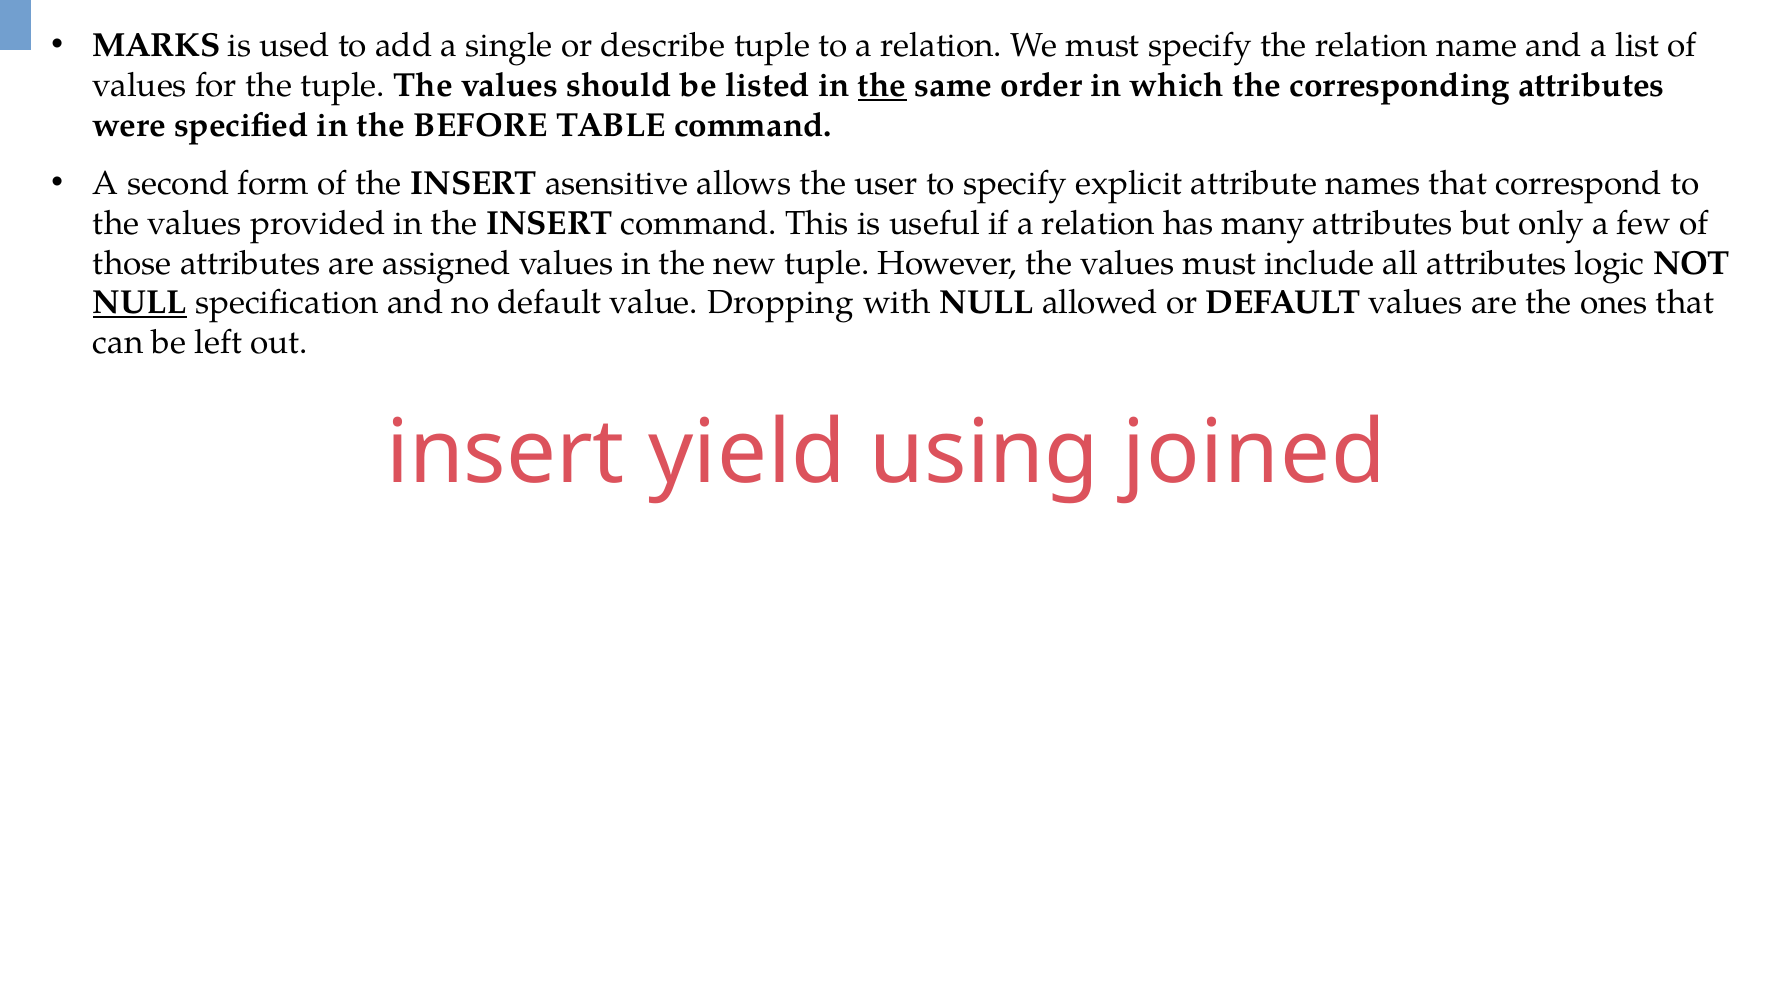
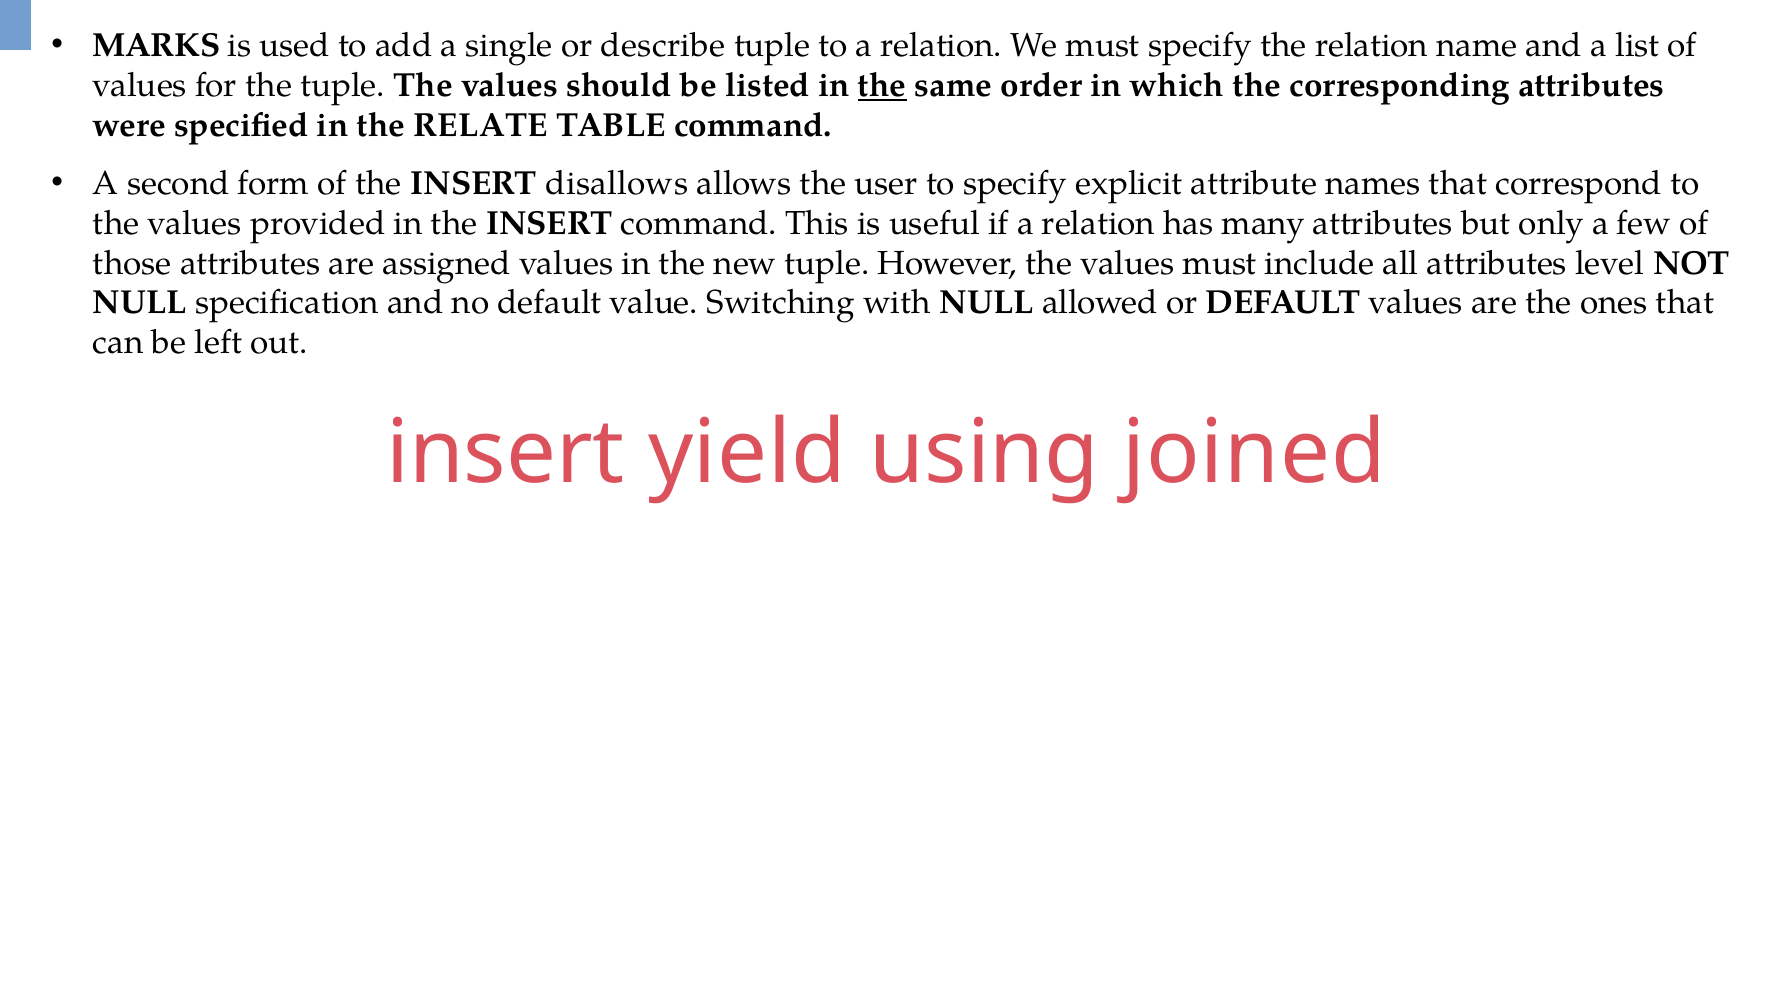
BEFORE: BEFORE -> RELATE
asensitive: asensitive -> disallows
logic: logic -> level
NULL at (140, 303) underline: present -> none
Dropping: Dropping -> Switching
